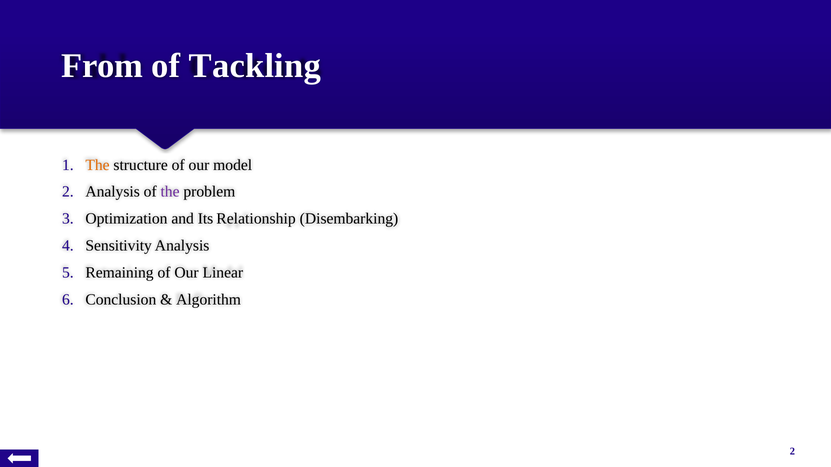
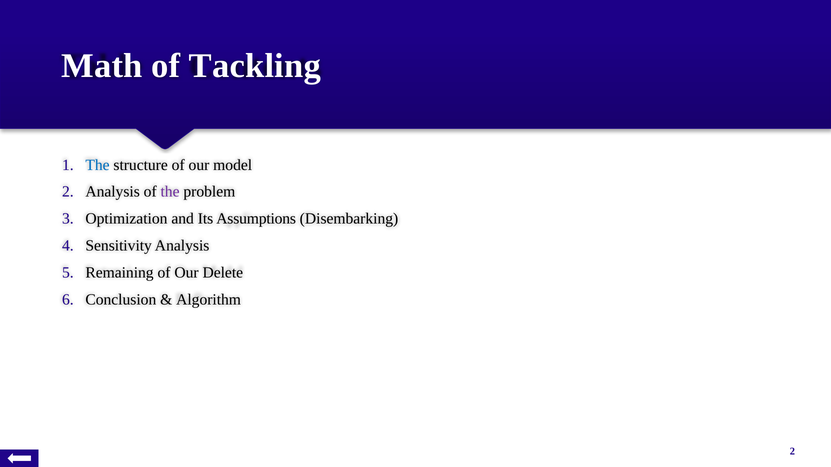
From: From -> Math
The at (97, 165) colour: orange -> blue
Relationship: Relationship -> Assumptions
Linear: Linear -> Delete
